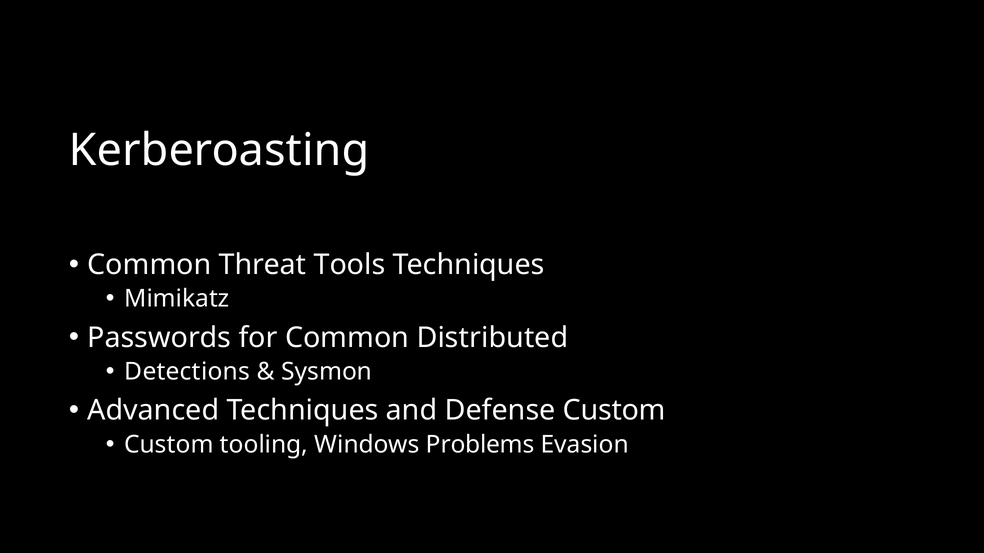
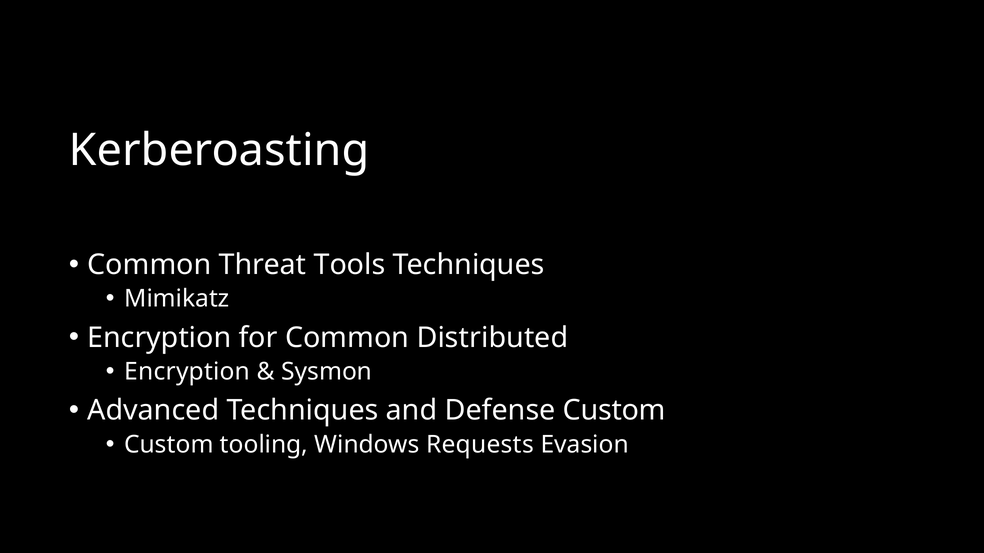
Passwords at (159, 338): Passwords -> Encryption
Detections at (187, 372): Detections -> Encryption
Problems: Problems -> Requests
